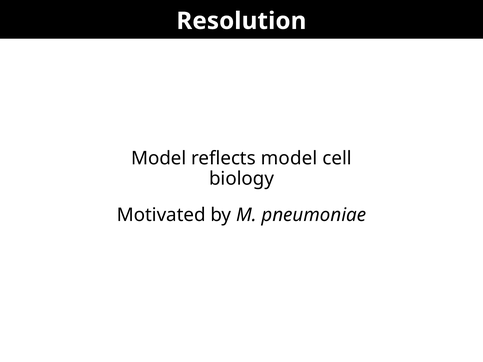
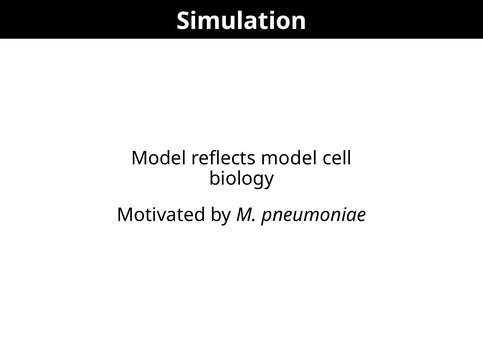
Resolution: Resolution -> Simulation
